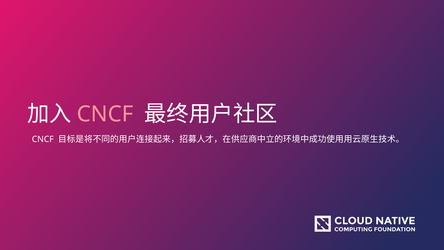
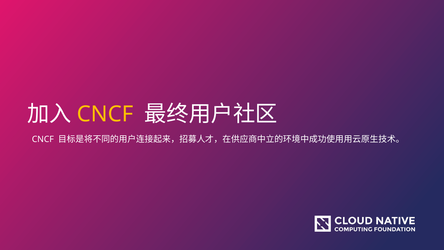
CNCF at (105, 114) colour: pink -> yellow
